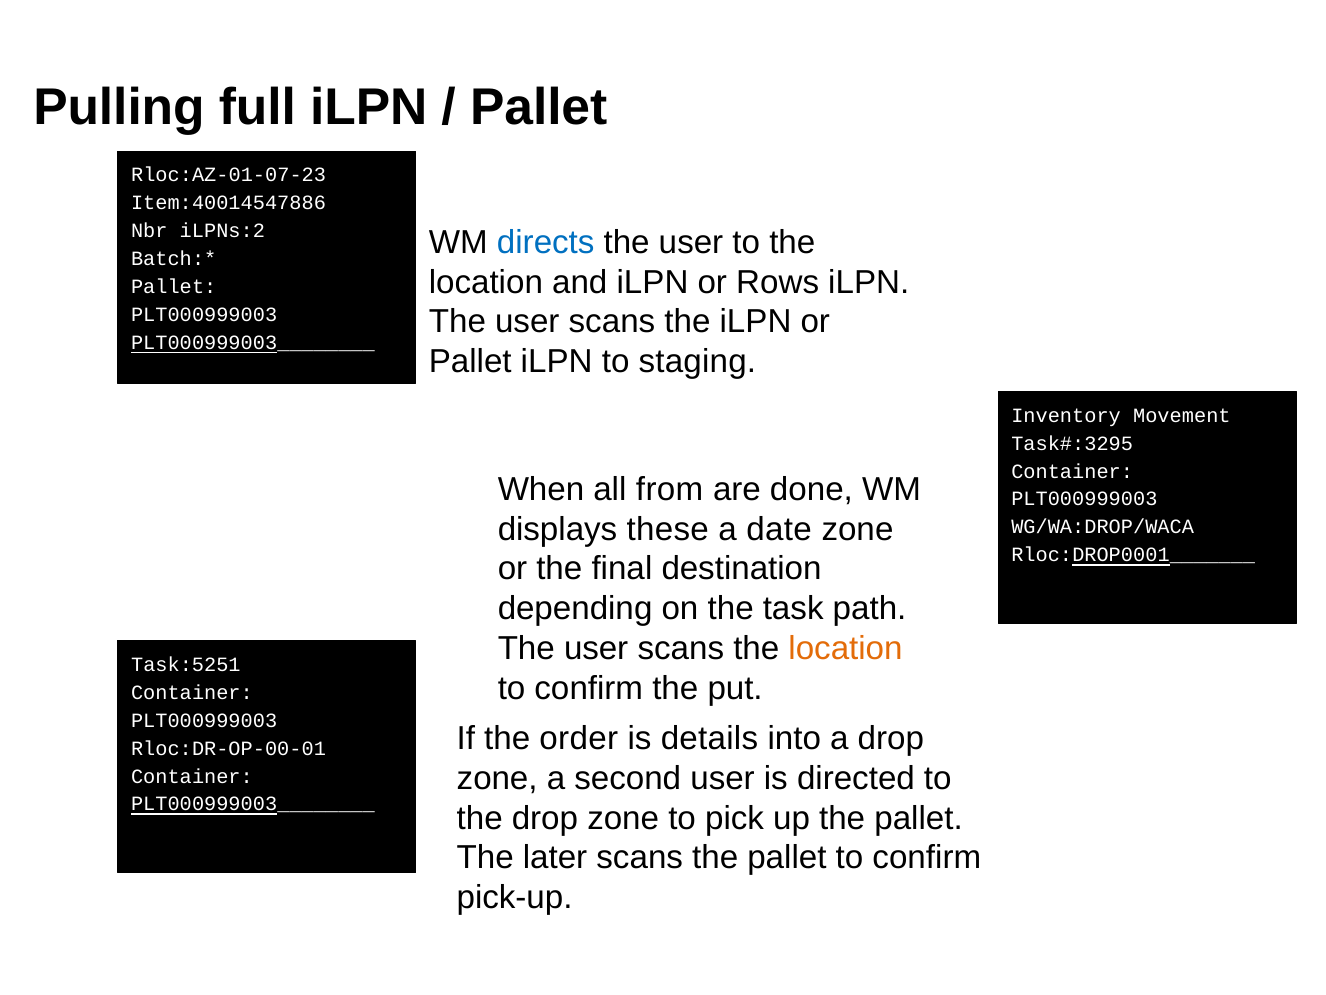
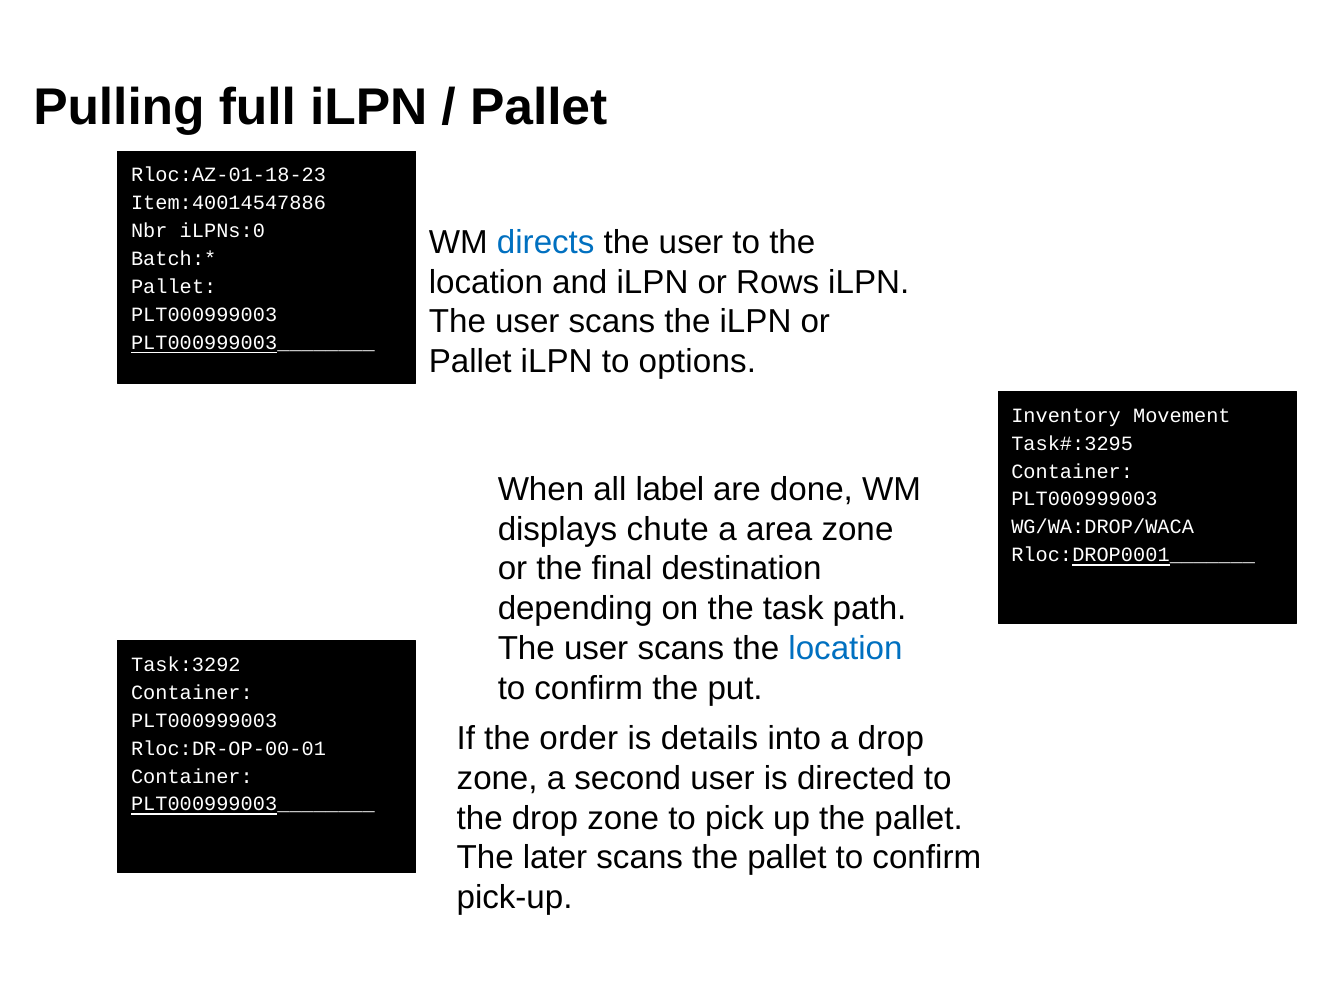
Rloc:AZ-01-07-23: Rloc:AZ-01-07-23 -> Rloc:AZ-01-18-23
iLPNs:2: iLPNs:2 -> iLPNs:0
staging: staging -> options
from: from -> label
these: these -> chute
date: date -> area
location at (845, 648) colour: orange -> blue
Task:5251: Task:5251 -> Task:3292
